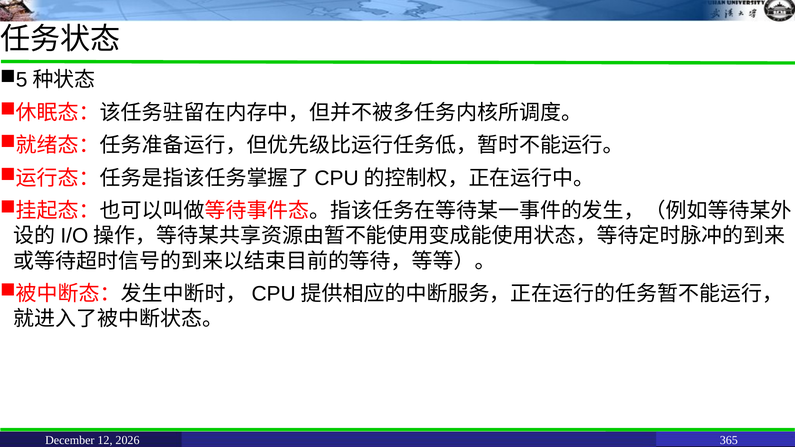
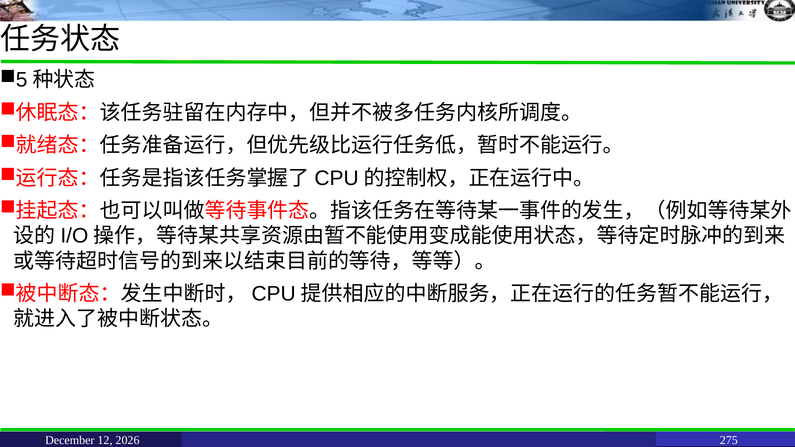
365: 365 -> 275
